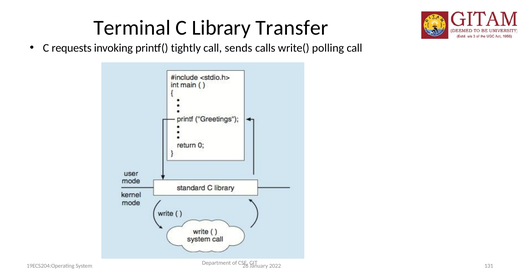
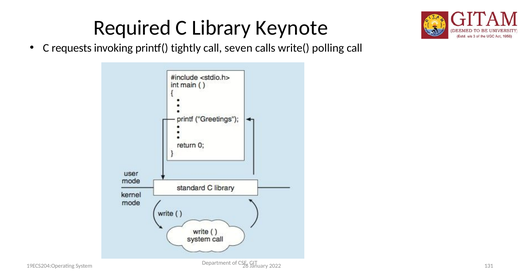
Terminal: Terminal -> Required
Transfer: Transfer -> Keynote
sends: sends -> seven
